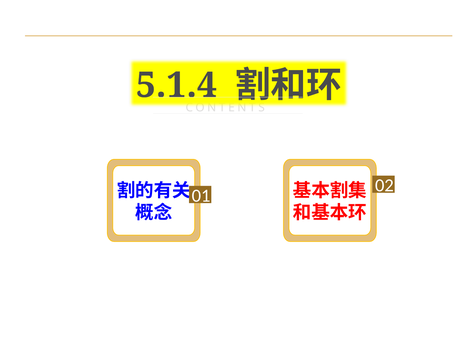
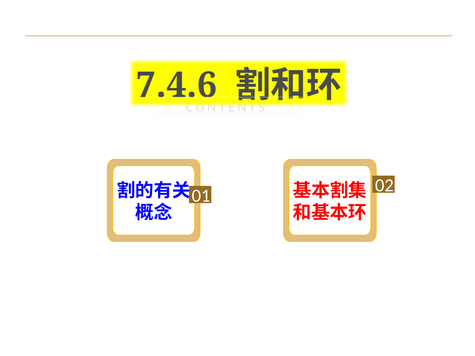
5.1.4: 5.1.4 -> 7.4.6
